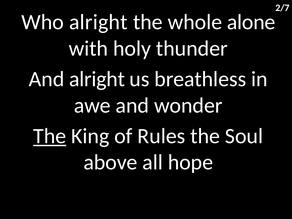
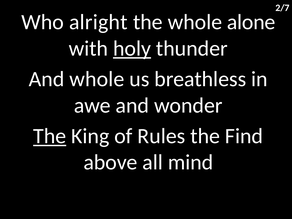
holy underline: none -> present
And alright: alright -> whole
Soul: Soul -> Find
hope: hope -> mind
